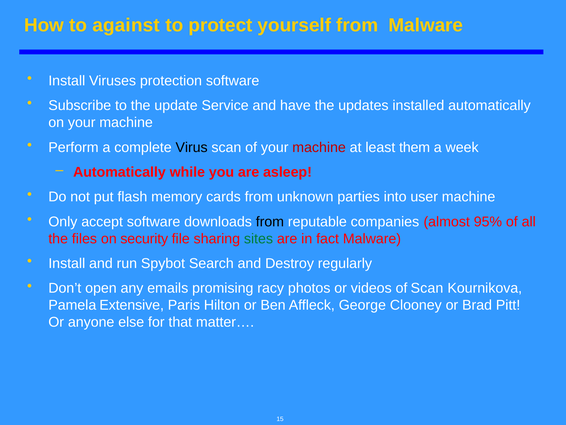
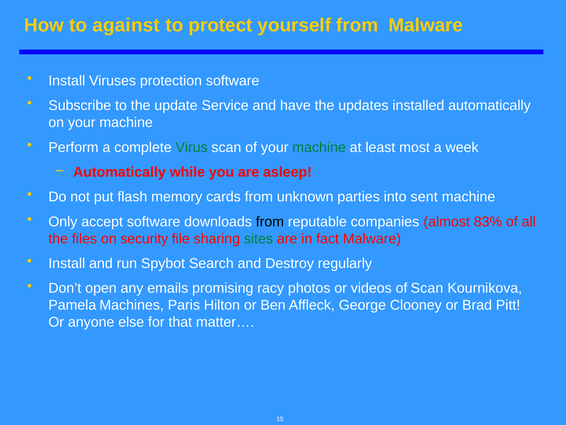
Virus colour: black -> green
machine at (319, 147) colour: red -> green
them: them -> most
user: user -> sent
95%: 95% -> 83%
Extensive: Extensive -> Machines
